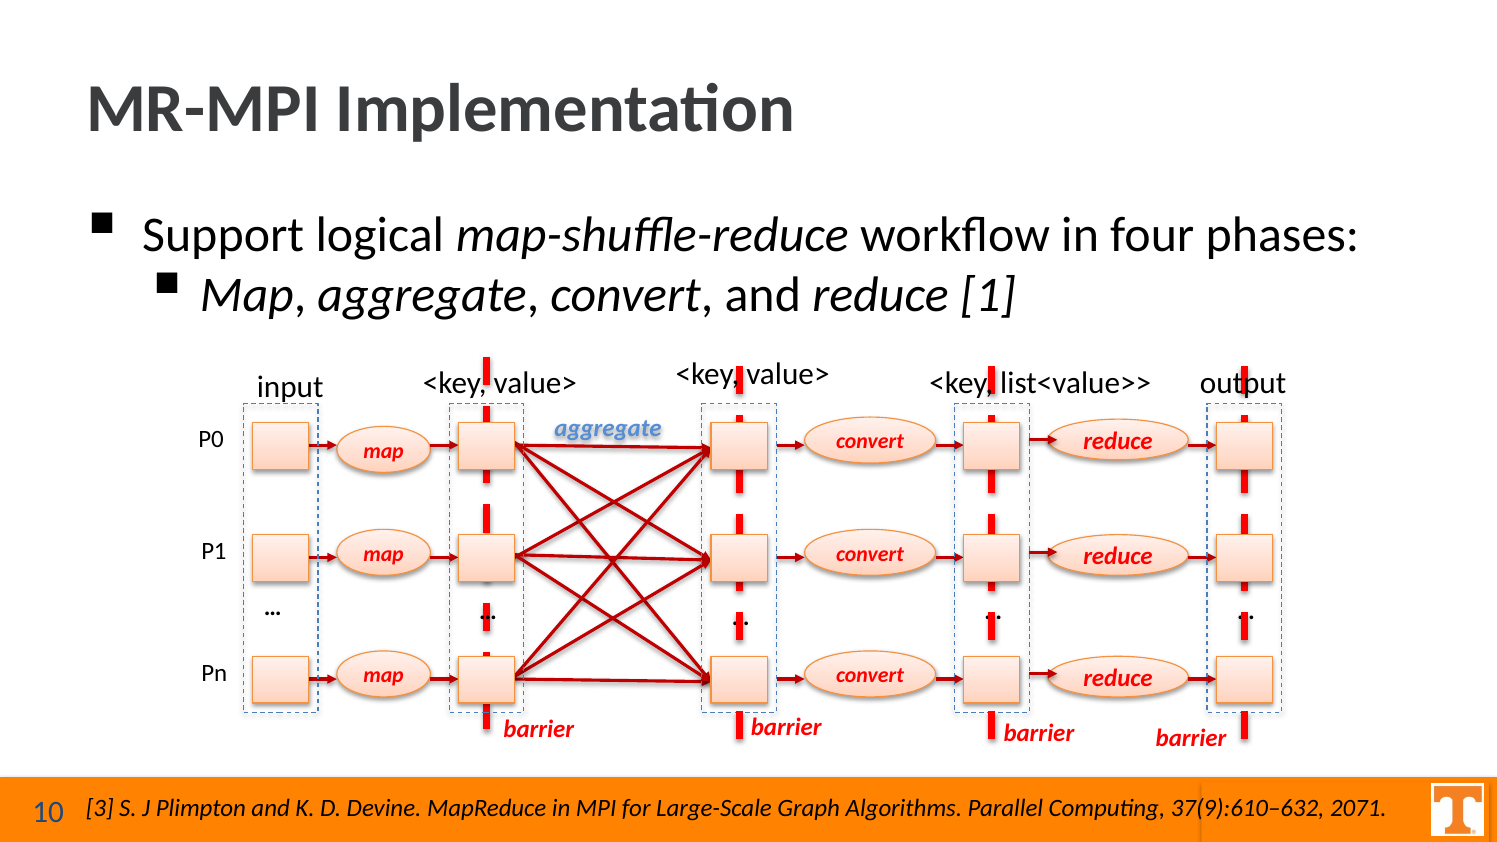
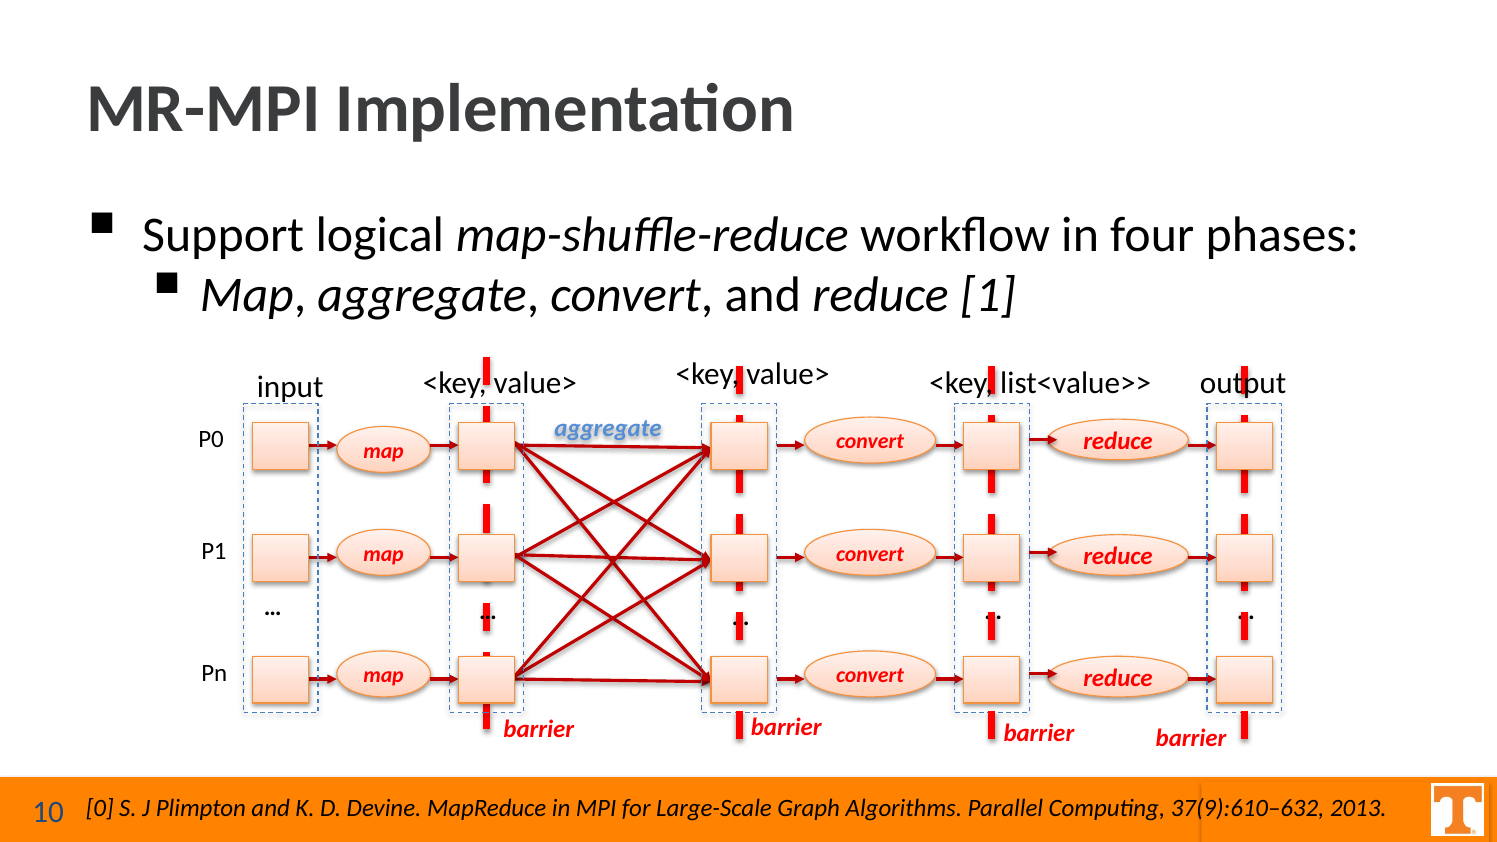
3: 3 -> 0
2071: 2071 -> 2013
